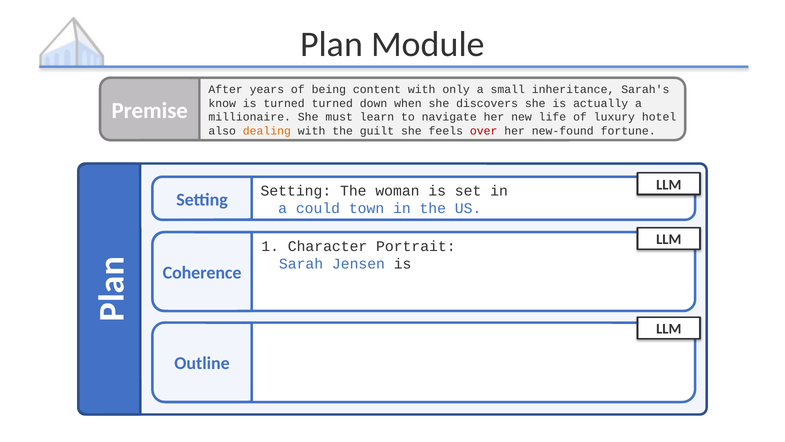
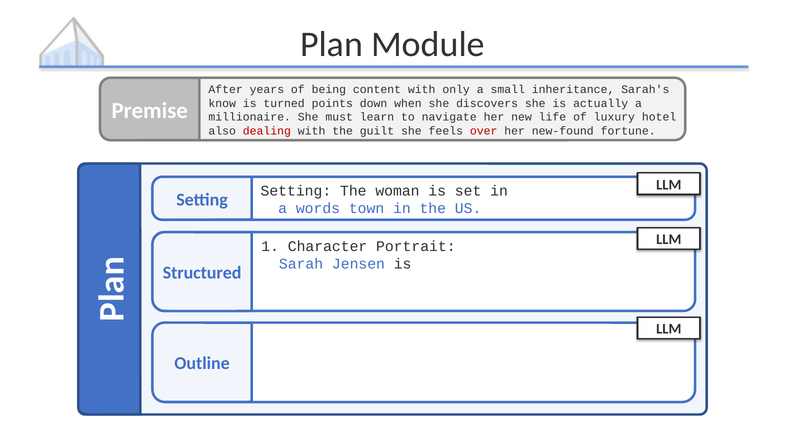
turned turned: turned -> points
dealing colour: orange -> red
could: could -> words
Coherence: Coherence -> Structured
